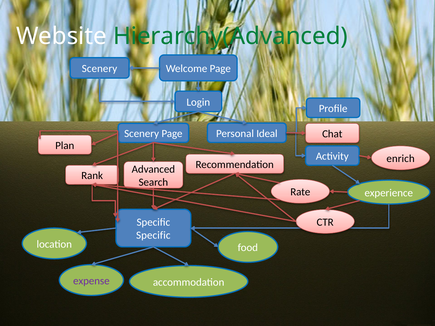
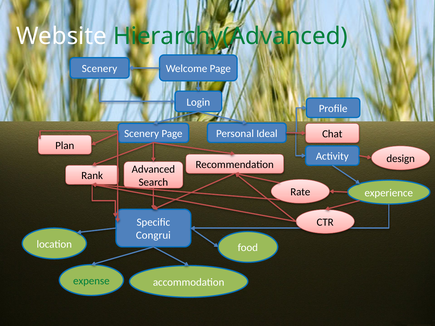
enrich: enrich -> design
Specific at (153, 236): Specific -> Congrui
expense colour: purple -> green
